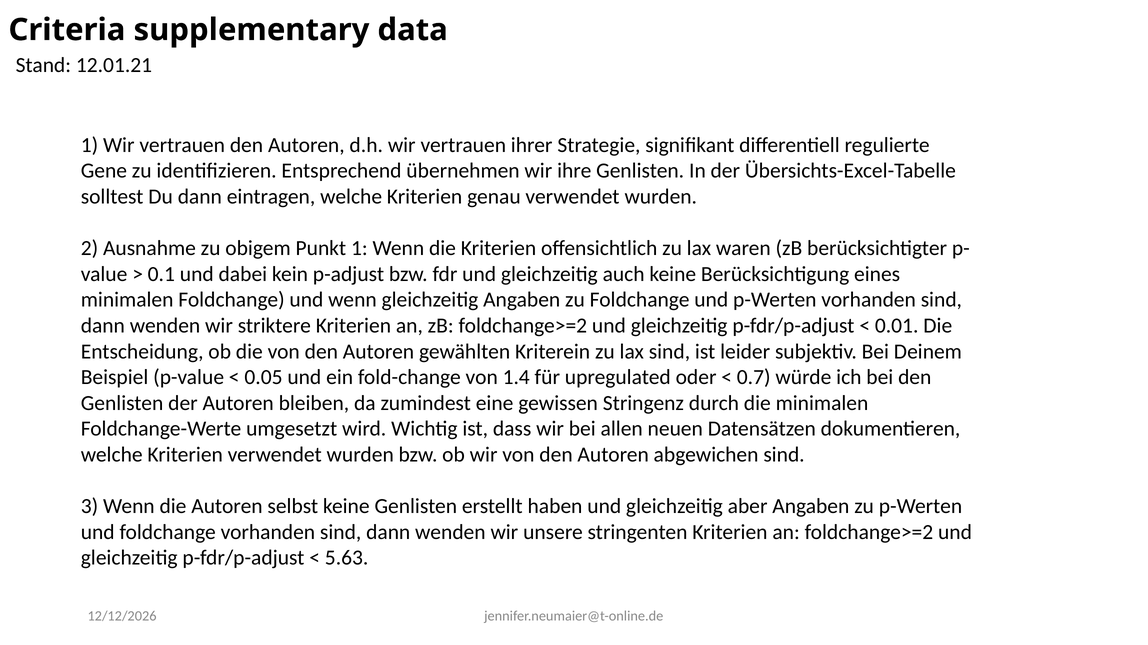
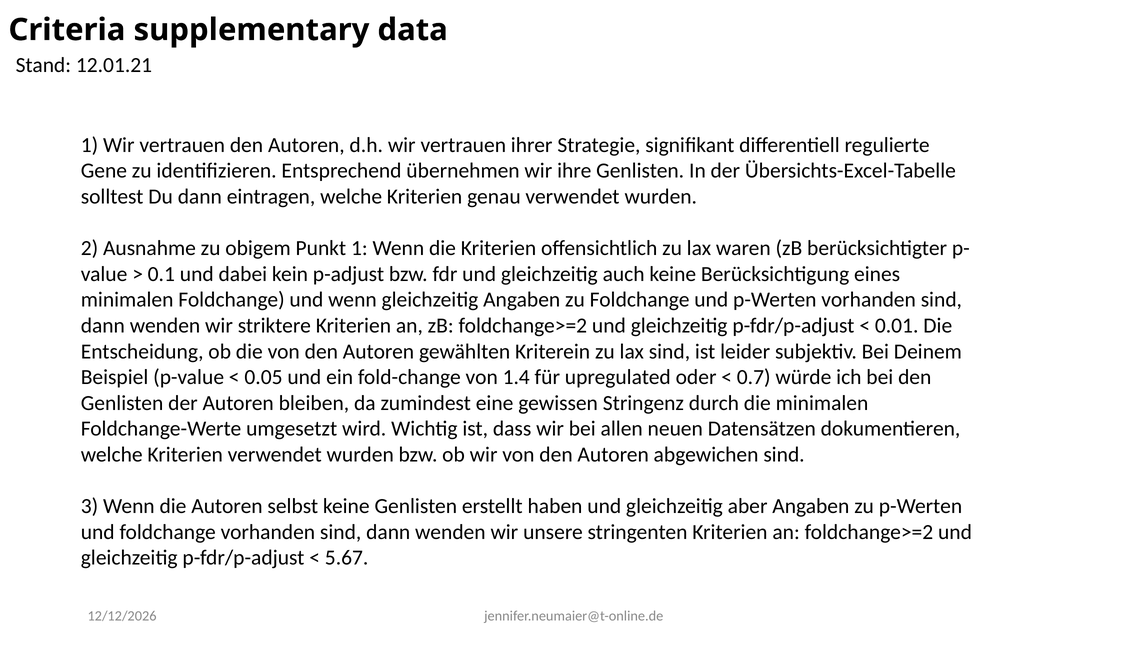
5.63: 5.63 -> 5.67
